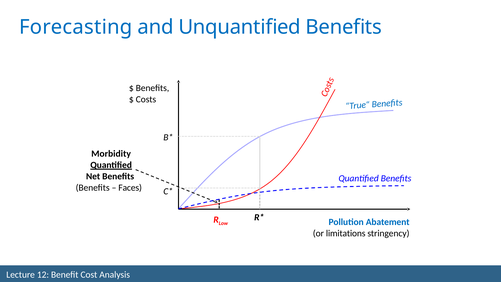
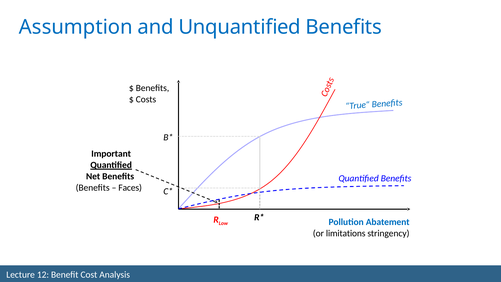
Forecasting: Forecasting -> Assumption
Morbidity: Morbidity -> Important
